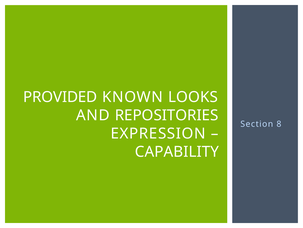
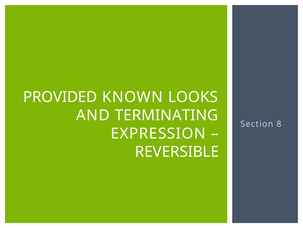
REPOSITORIES: REPOSITORIES -> TERMINATING
CAPABILITY: CAPABILITY -> REVERSIBLE
